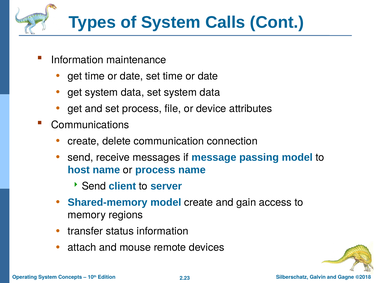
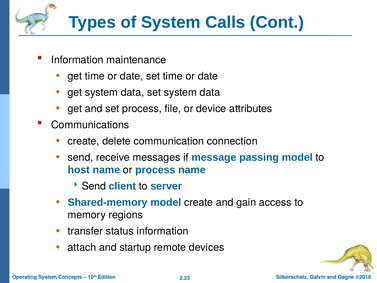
mouse: mouse -> startup
